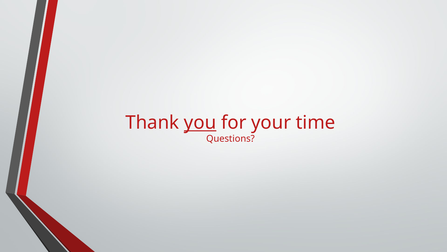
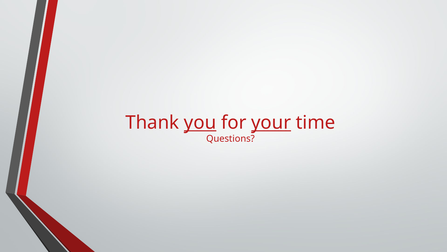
your underline: none -> present
